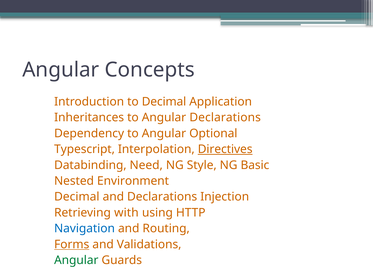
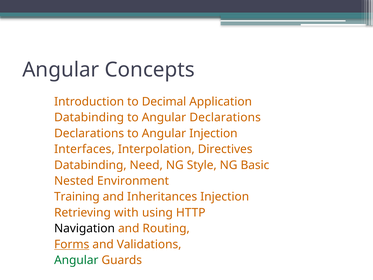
Inheritances at (89, 117): Inheritances -> Databinding
Dependency at (89, 133): Dependency -> Declarations
Angular Optional: Optional -> Injection
Typescript: Typescript -> Interfaces
Directives underline: present -> none
Decimal at (77, 197): Decimal -> Training
and Declarations: Declarations -> Inheritances
Navigation colour: blue -> black
